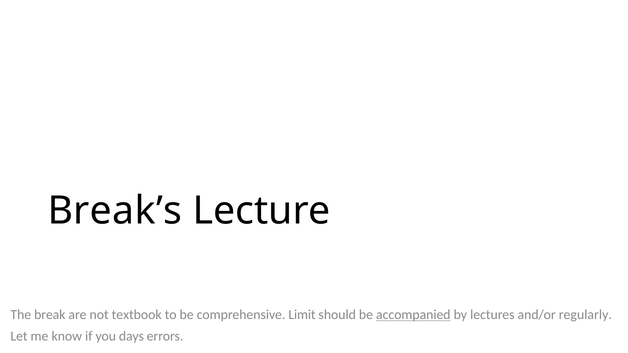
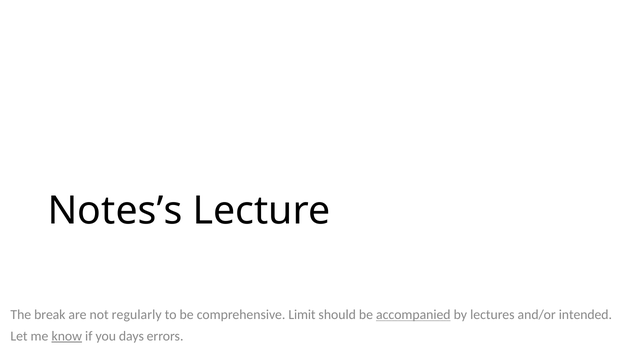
Break’s: Break’s -> Notes’s
textbook: textbook -> regularly
regularly: regularly -> intended
know underline: none -> present
